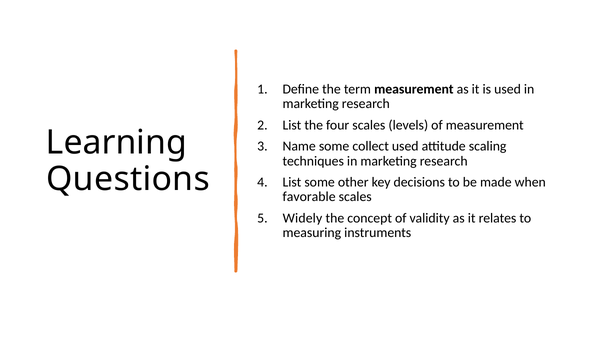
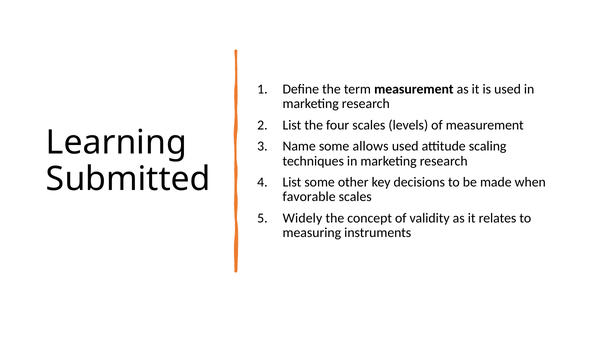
collect: collect -> allows
Questions: Questions -> Submitted
